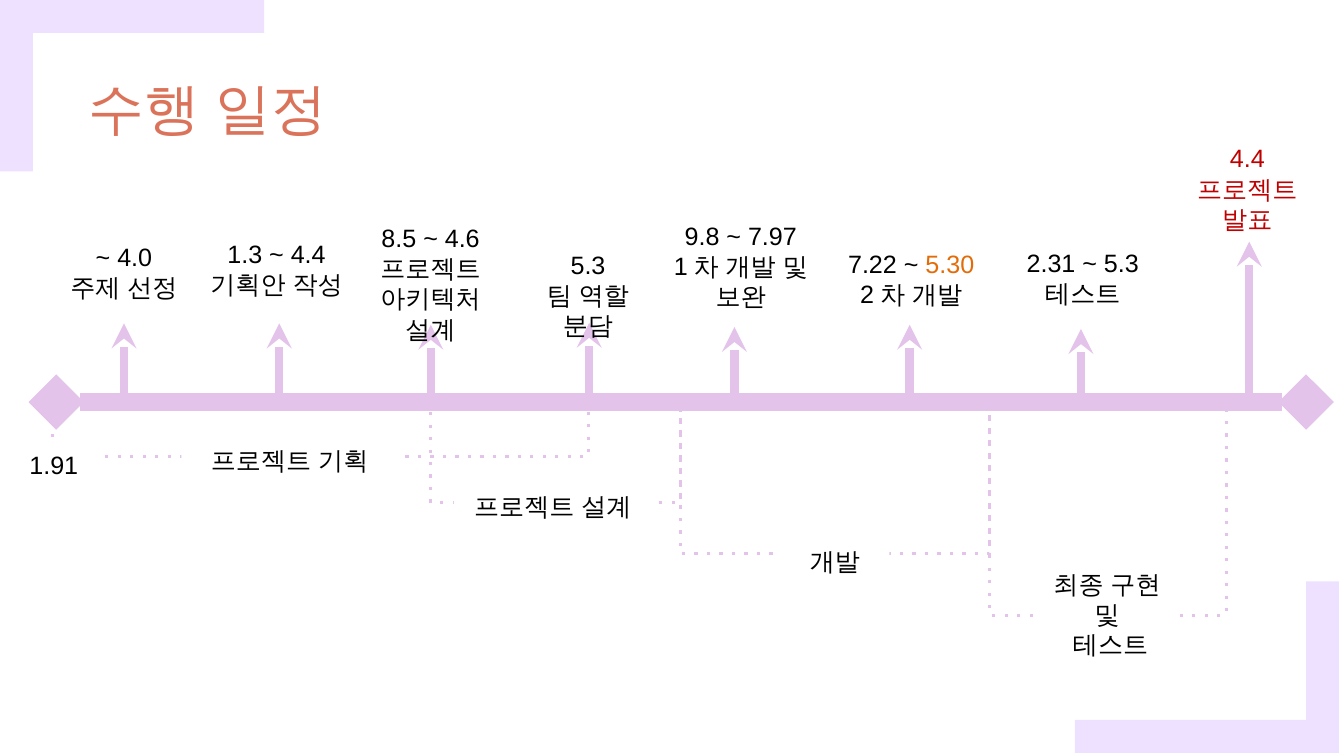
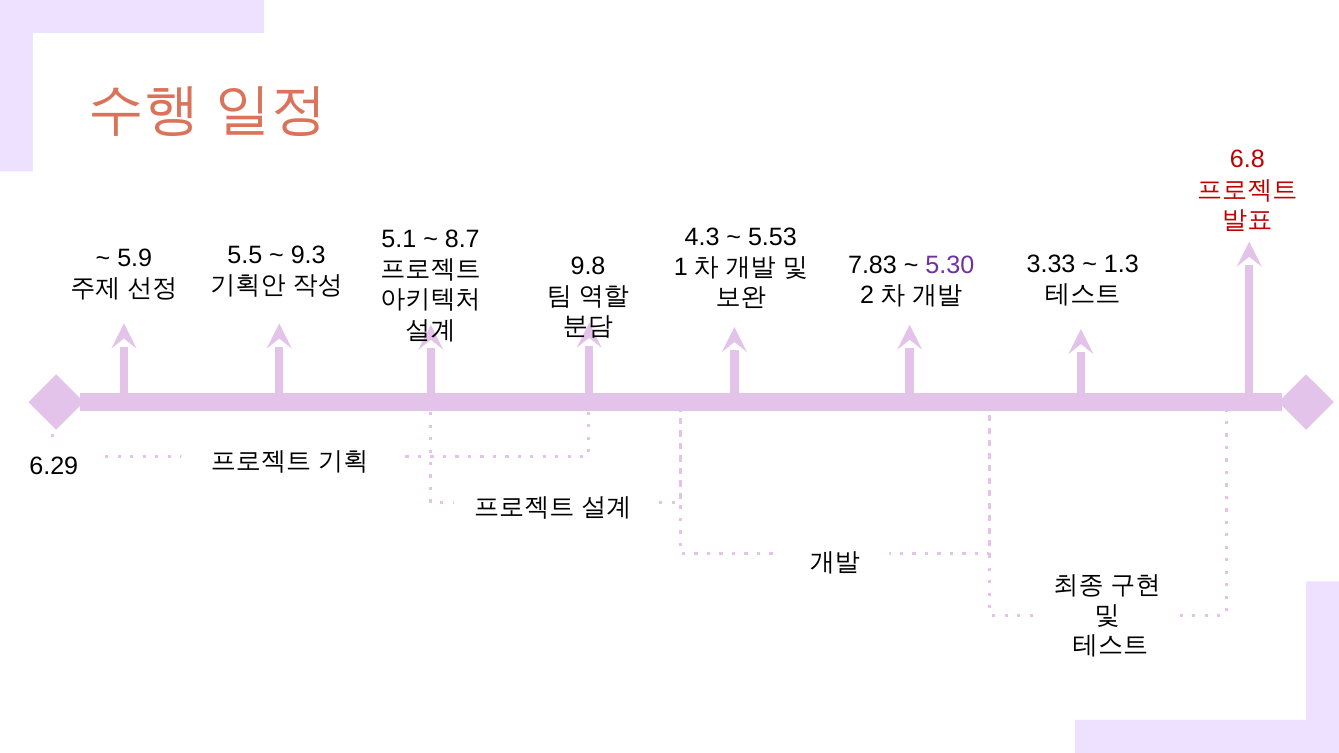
4.4 at (1247, 160): 4.4 -> 6.8
9.8: 9.8 -> 4.3
7.97: 7.97 -> 5.53
8.5: 8.5 -> 5.1
4.6: 4.6 -> 8.7
1.3: 1.3 -> 5.5
4.4 at (308, 255): 4.4 -> 9.3
4.0: 4.0 -> 5.9
2.31: 2.31 -> 3.33
5.3 at (1121, 264): 5.3 -> 1.3
7.22: 7.22 -> 7.83
5.30 colour: orange -> purple
5.3 at (588, 266): 5.3 -> 9.8
1.91: 1.91 -> 6.29
